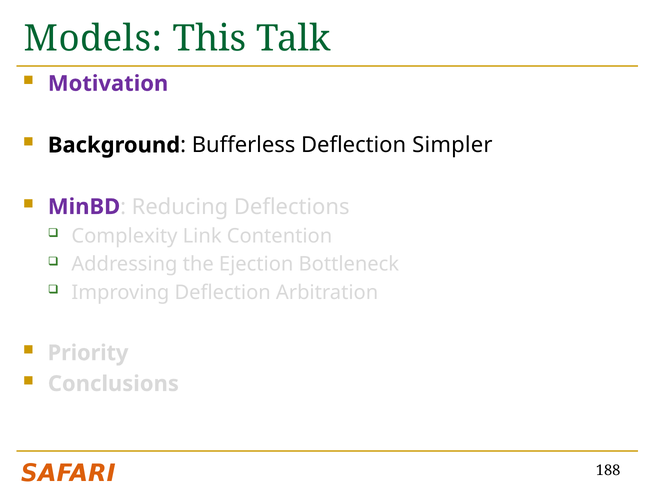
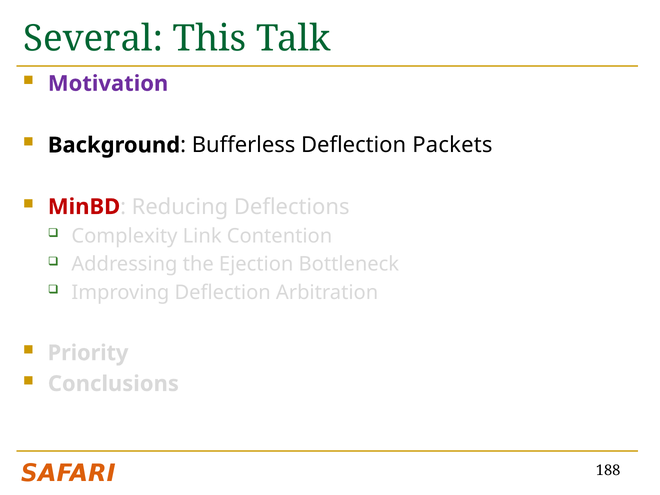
Models: Models -> Several
Simpler: Simpler -> Packets
MinBD colour: purple -> red
